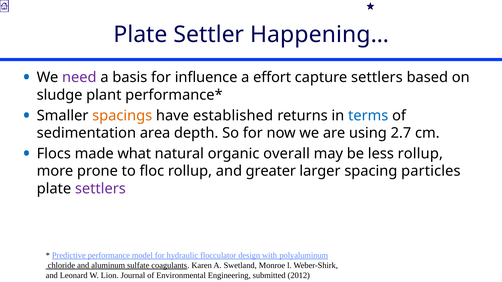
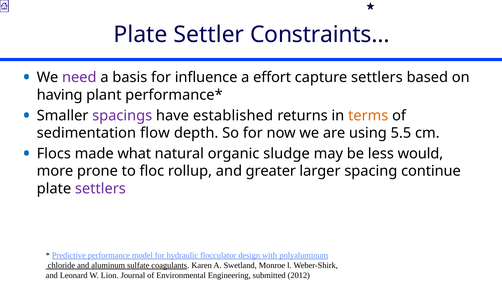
Happening…: Happening… -> Constraints…
sludge: sludge -> having
spacings colour: orange -> purple
terms colour: blue -> orange
area: area -> flow
2.7: 2.7 -> 5.5
overall: overall -> sludge
less rollup: rollup -> would
particles: particles -> continue
